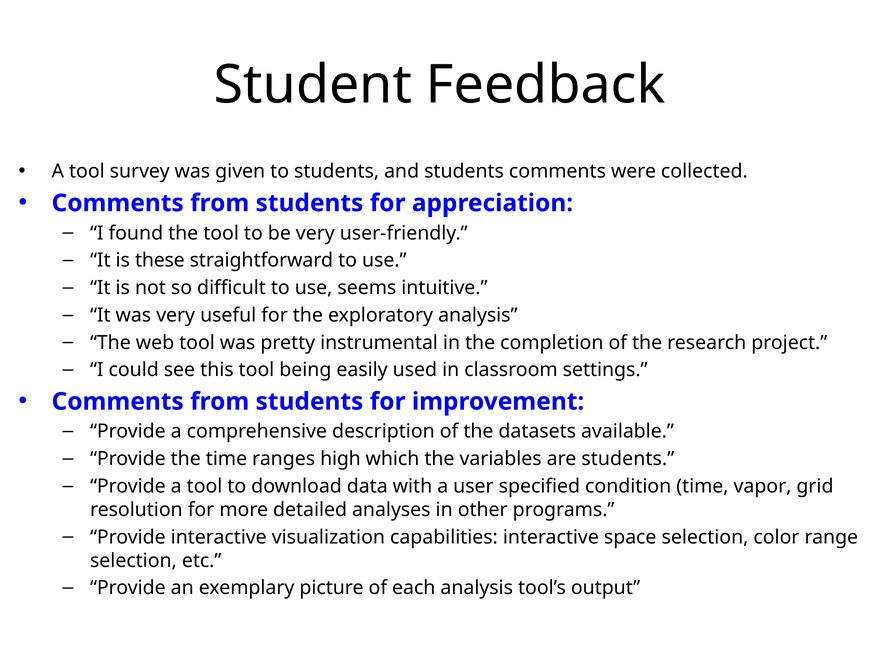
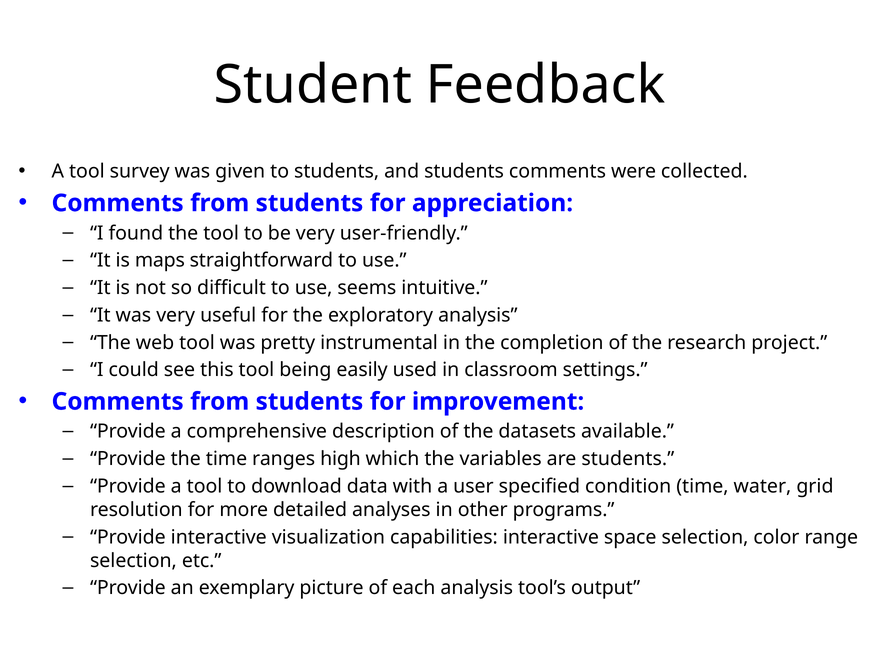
these: these -> maps
vapor: vapor -> water
